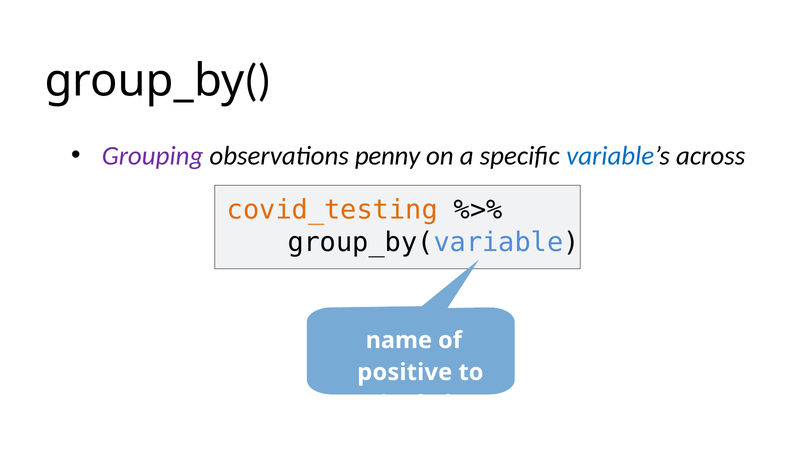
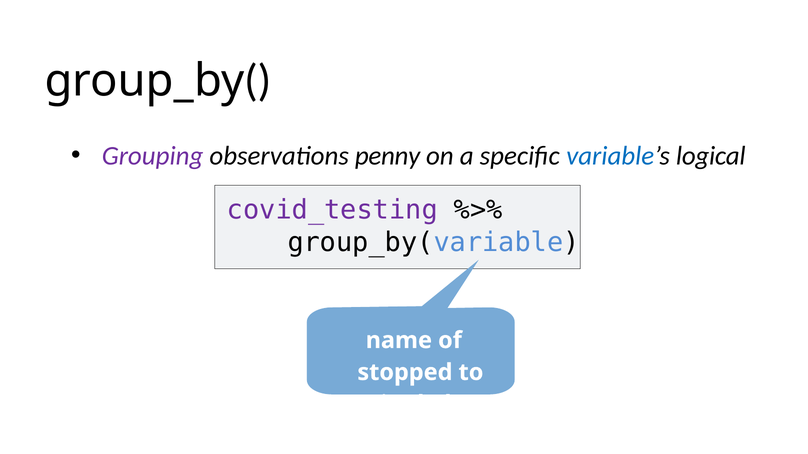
across: across -> logical
covid_testing colour: orange -> purple
positive: positive -> stopped
